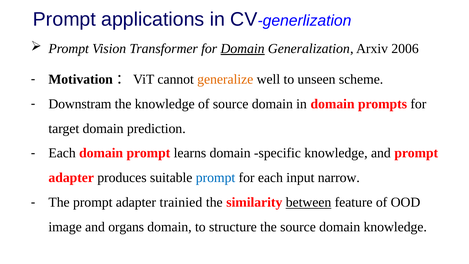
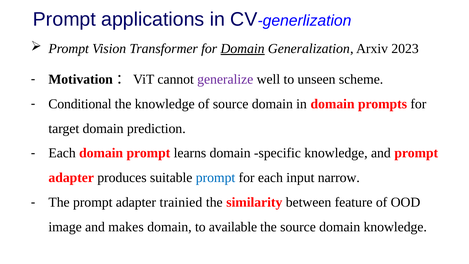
2006: 2006 -> 2023
generalize colour: orange -> purple
Downstram: Downstram -> Conditional
between underline: present -> none
organs: organs -> makes
structure: structure -> available
